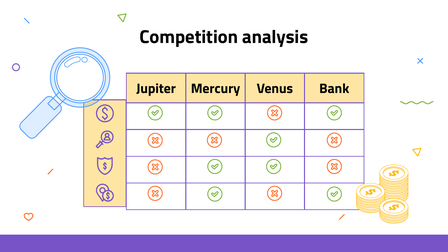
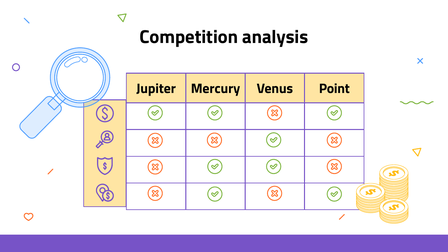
Bank: Bank -> Point
